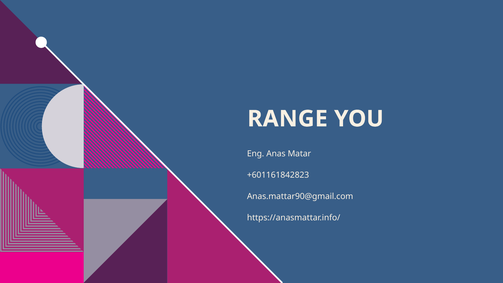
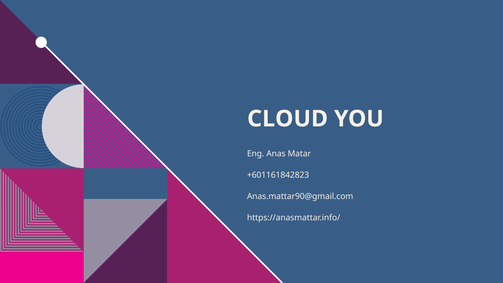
RANGE: RANGE -> CLOUD
